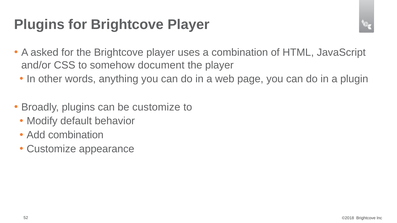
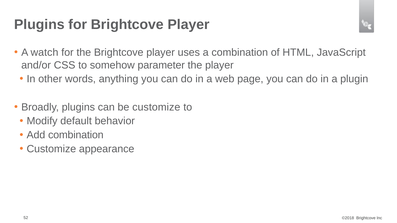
asked: asked -> watch
document: document -> parameter
